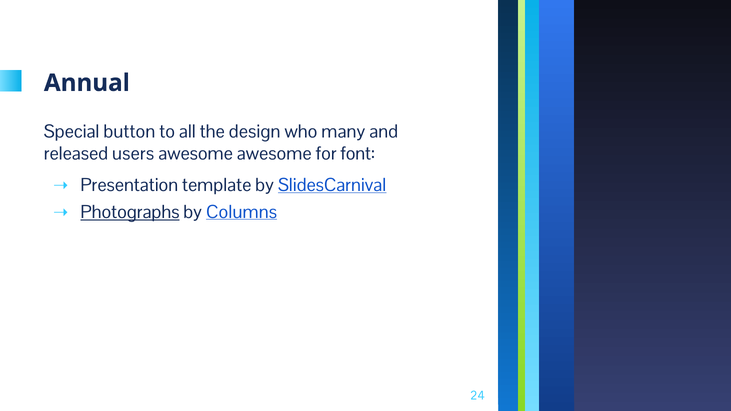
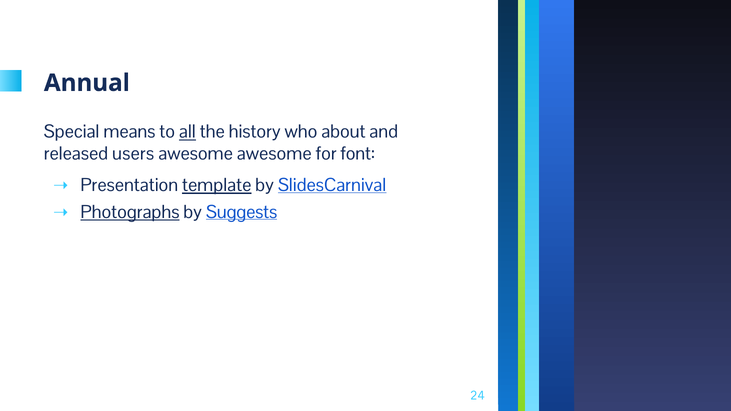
button: button -> means
all underline: none -> present
design: design -> history
many: many -> about
template underline: none -> present
Columns: Columns -> Suggests
